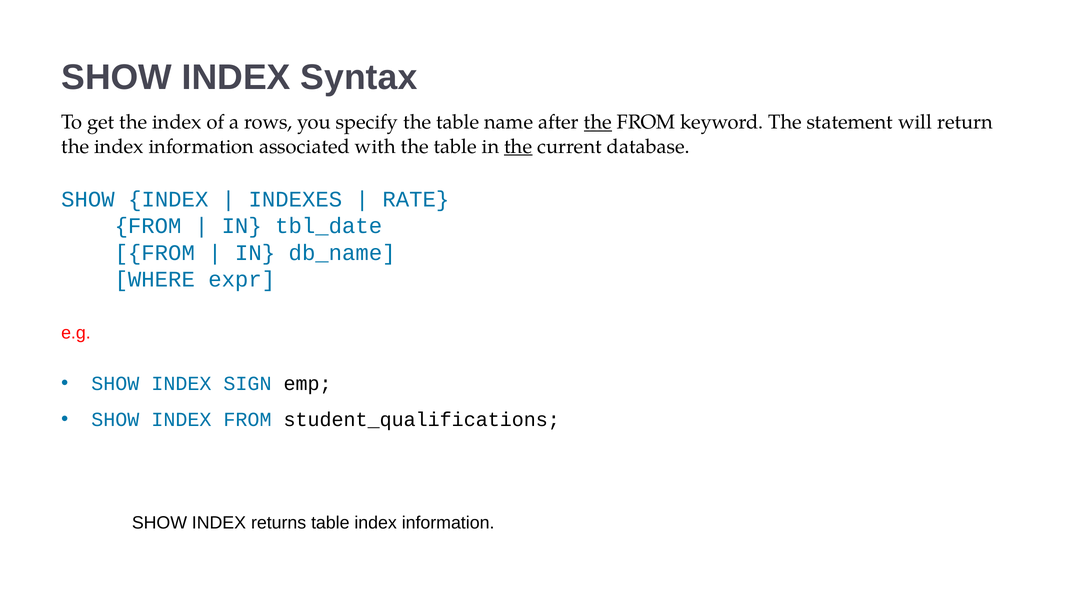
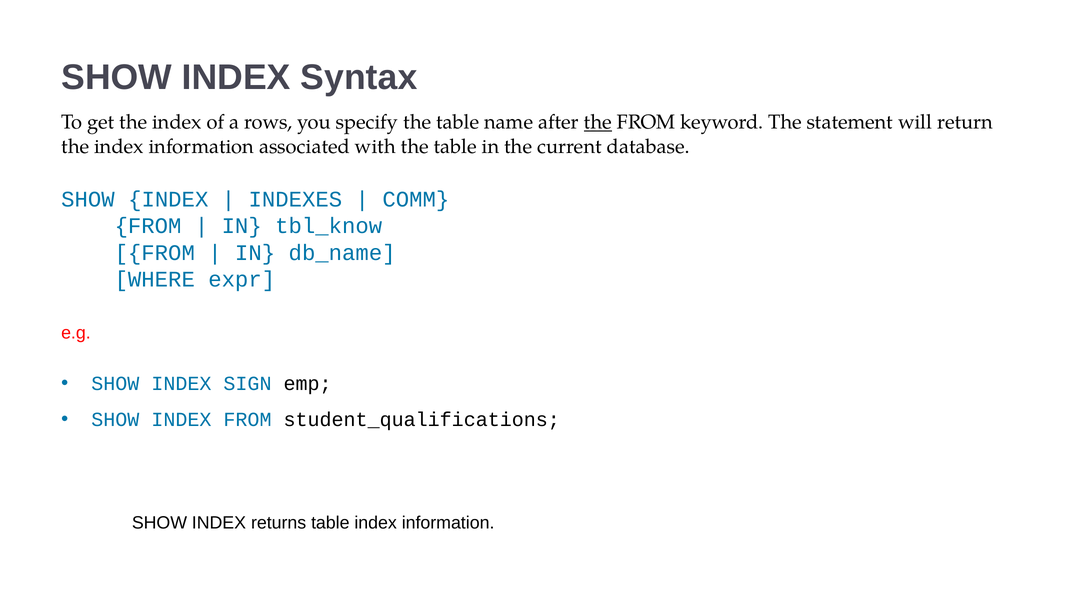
the at (518, 146) underline: present -> none
RATE: RATE -> COMM
tbl_date: tbl_date -> tbl_know
